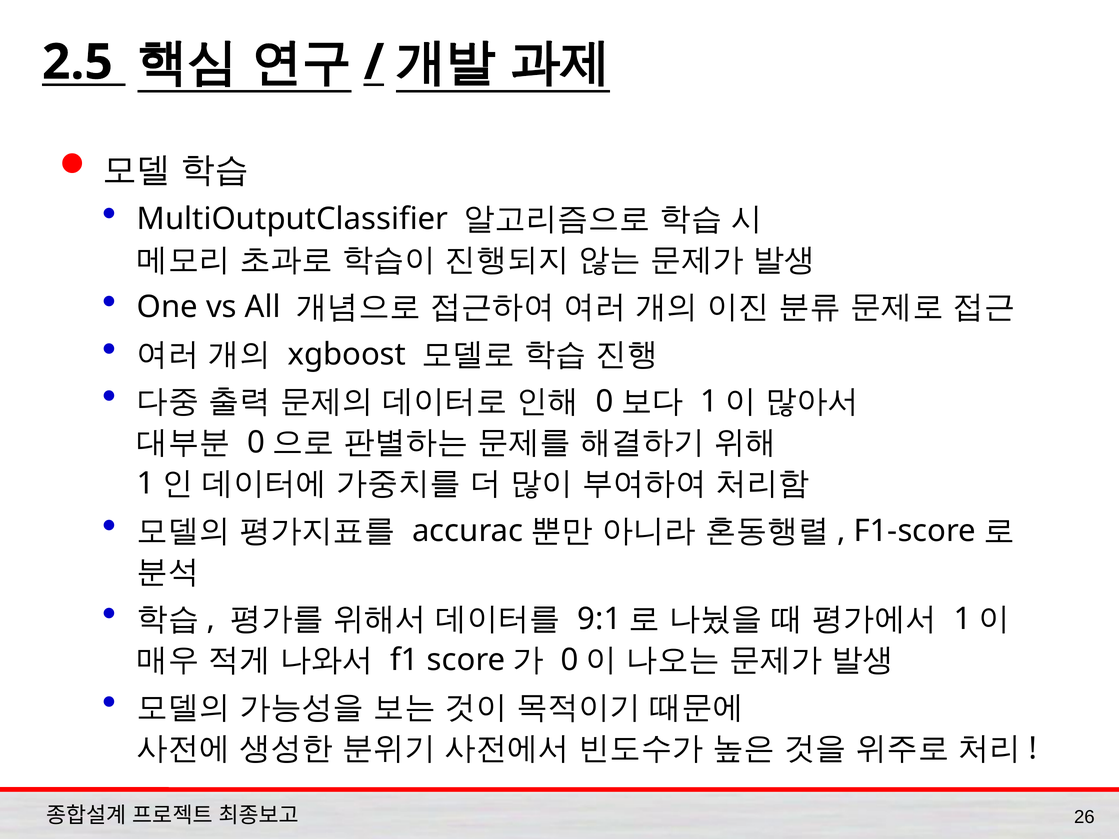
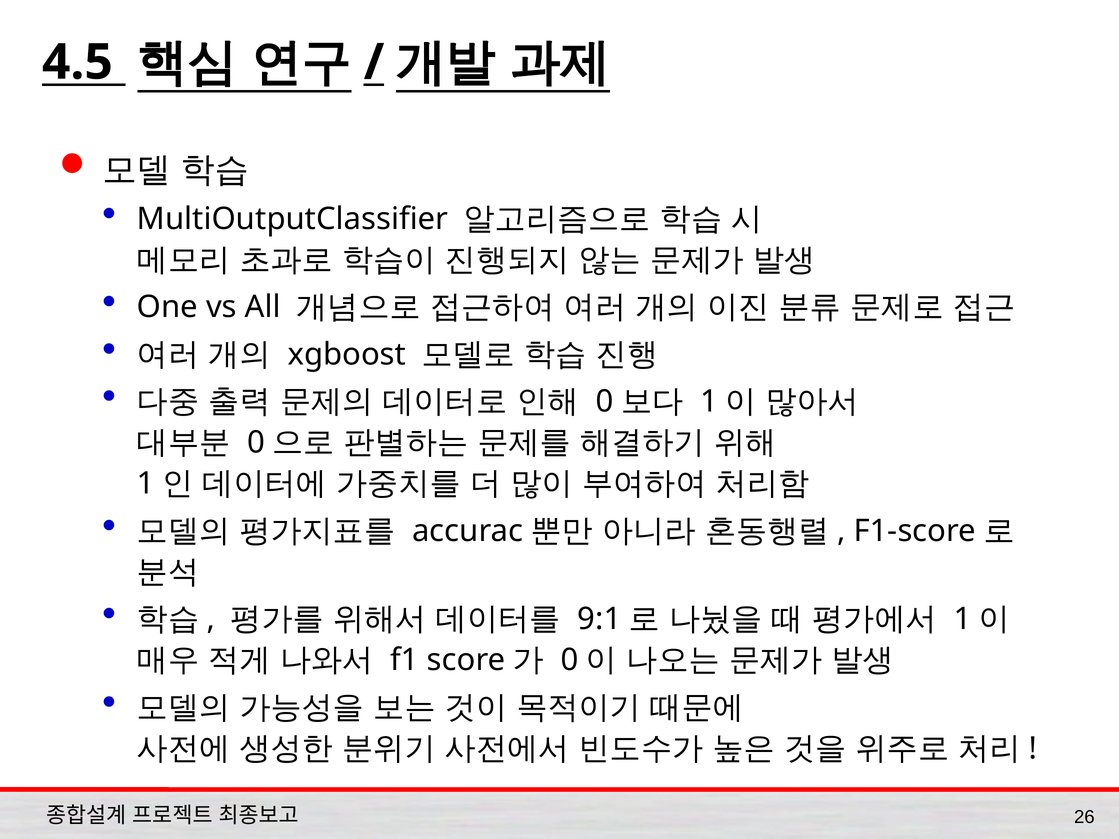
2.5: 2.5 -> 4.5
